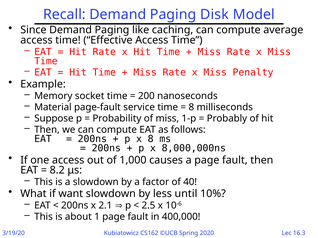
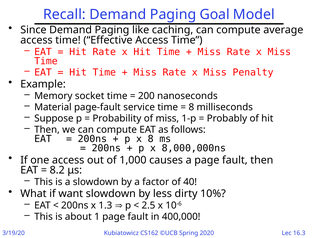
Disk: Disk -> Goal
until: until -> dirty
2.1: 2.1 -> 1.3
